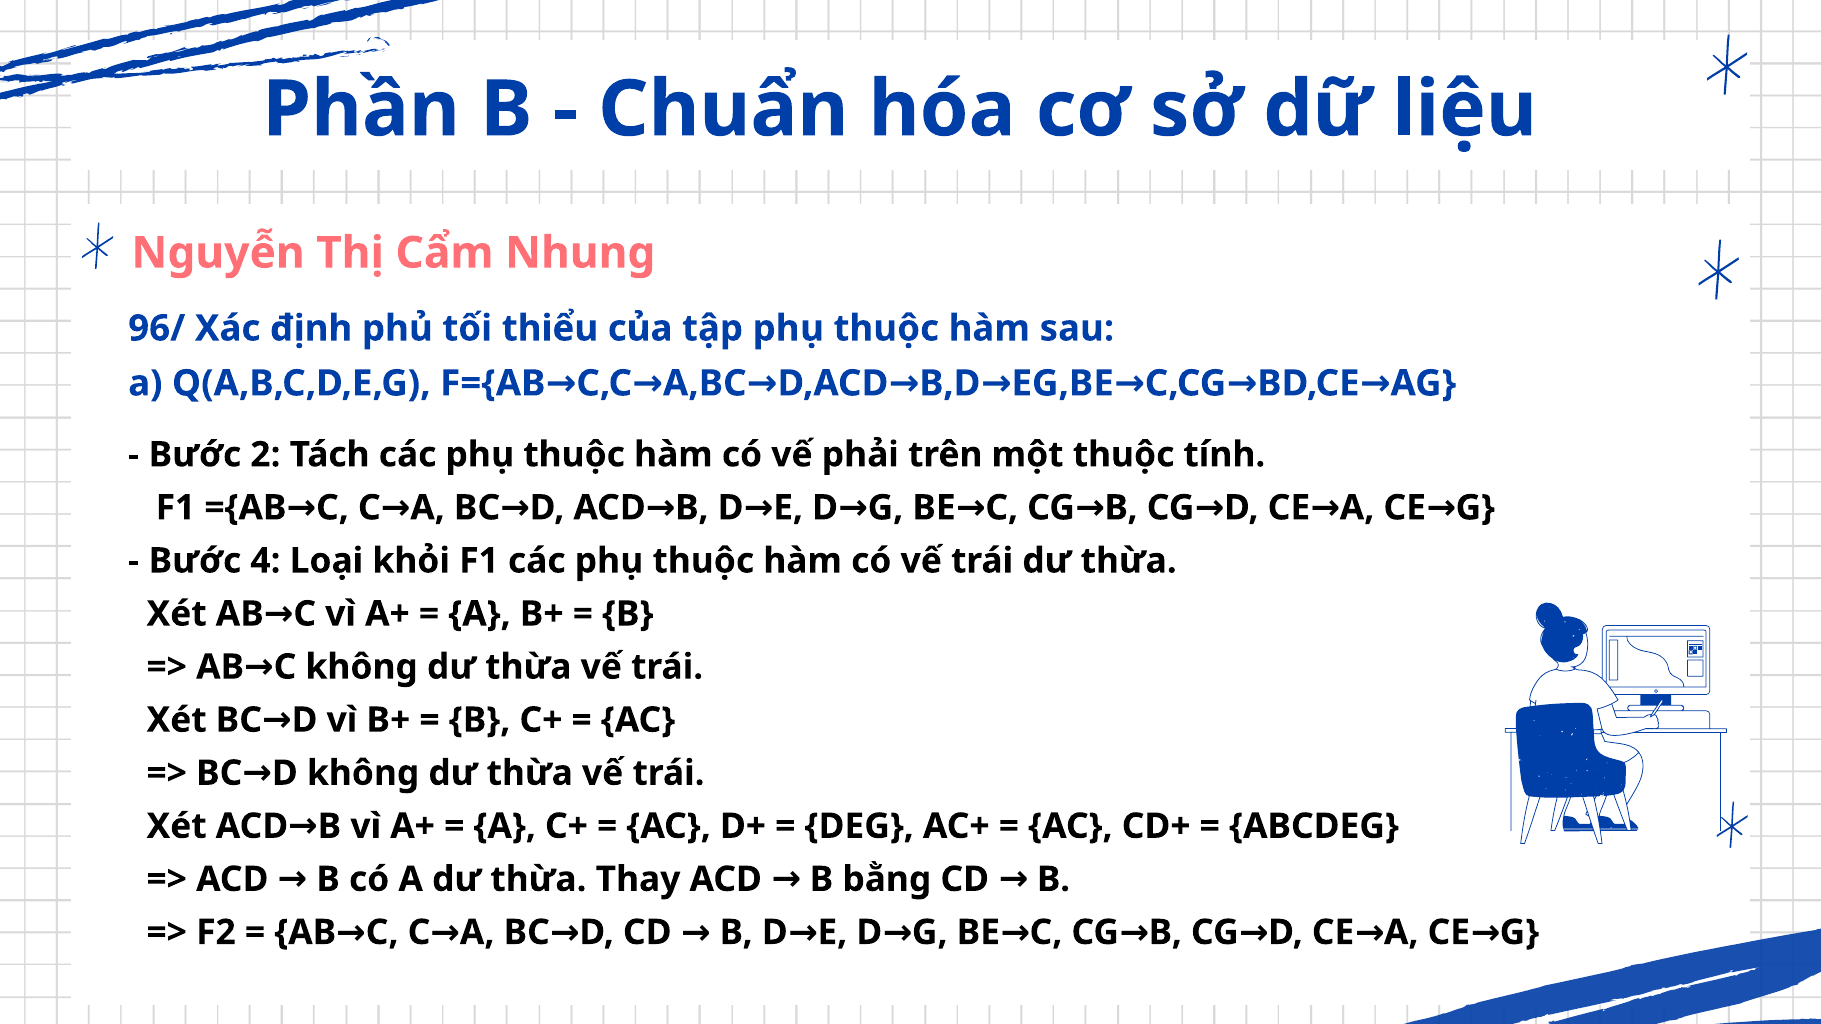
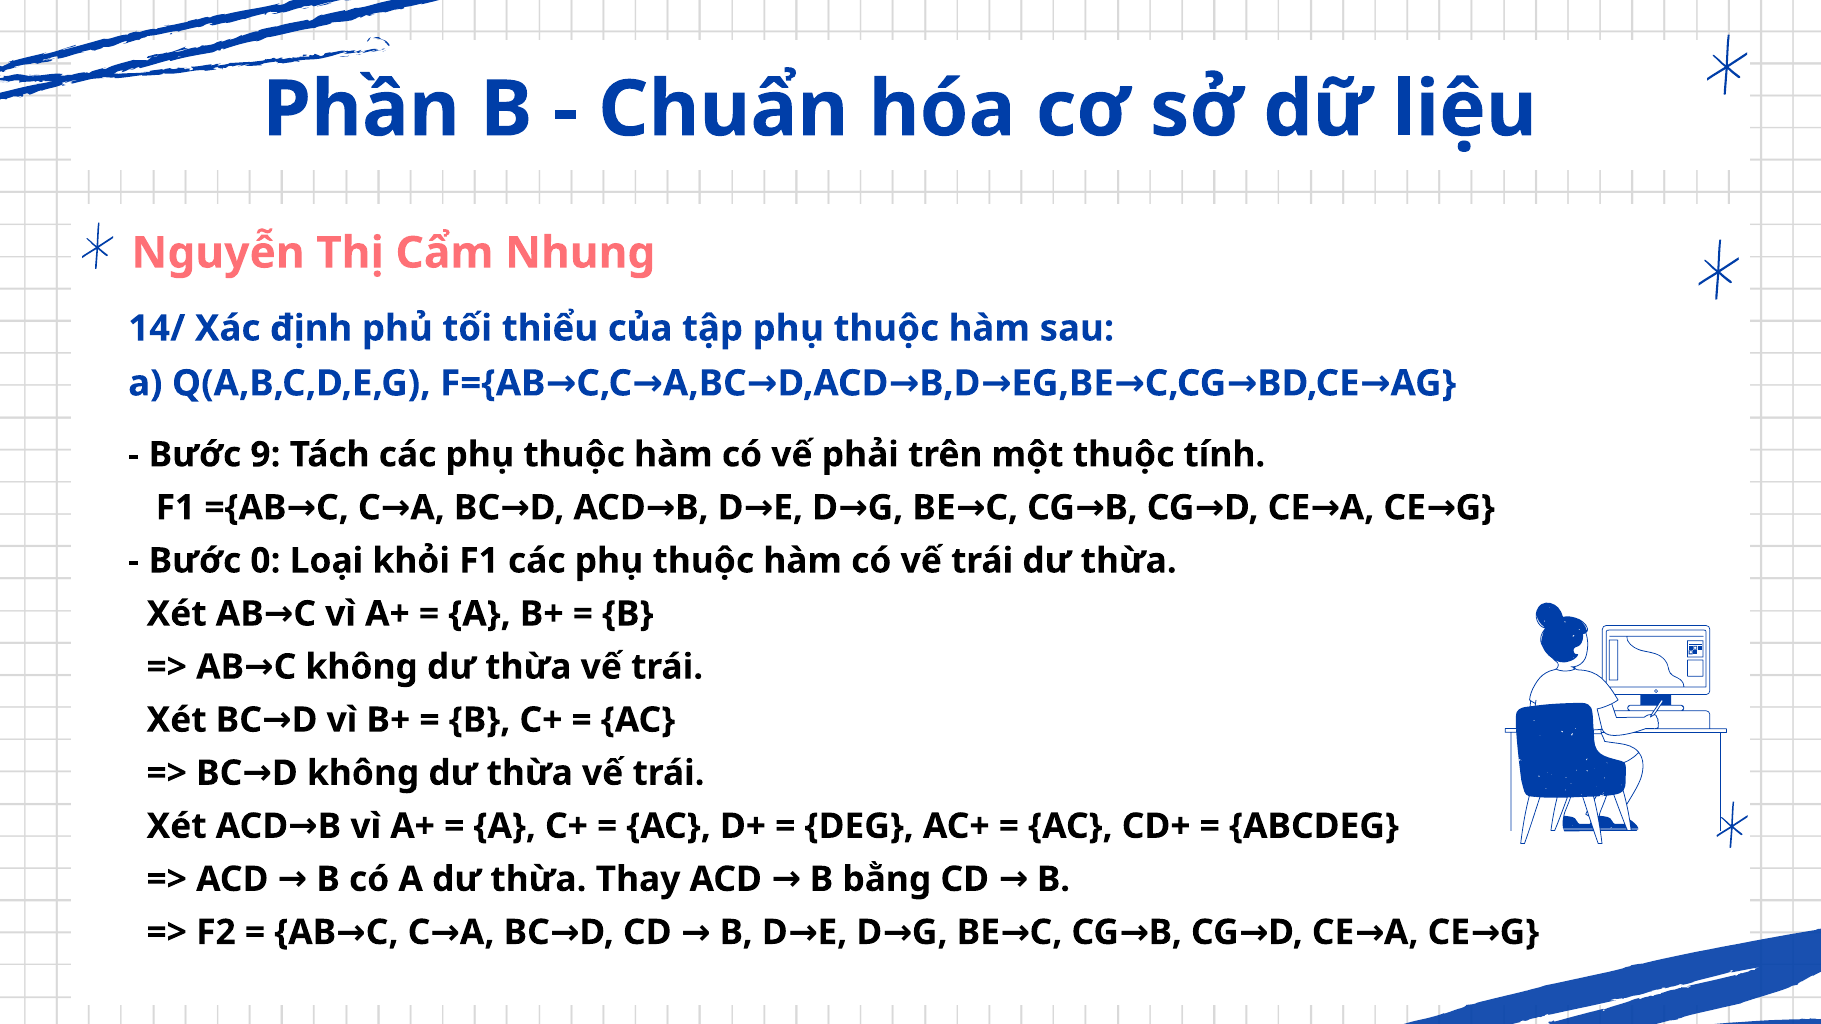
96/: 96/ -> 14/
2: 2 -> 9
4: 4 -> 0
